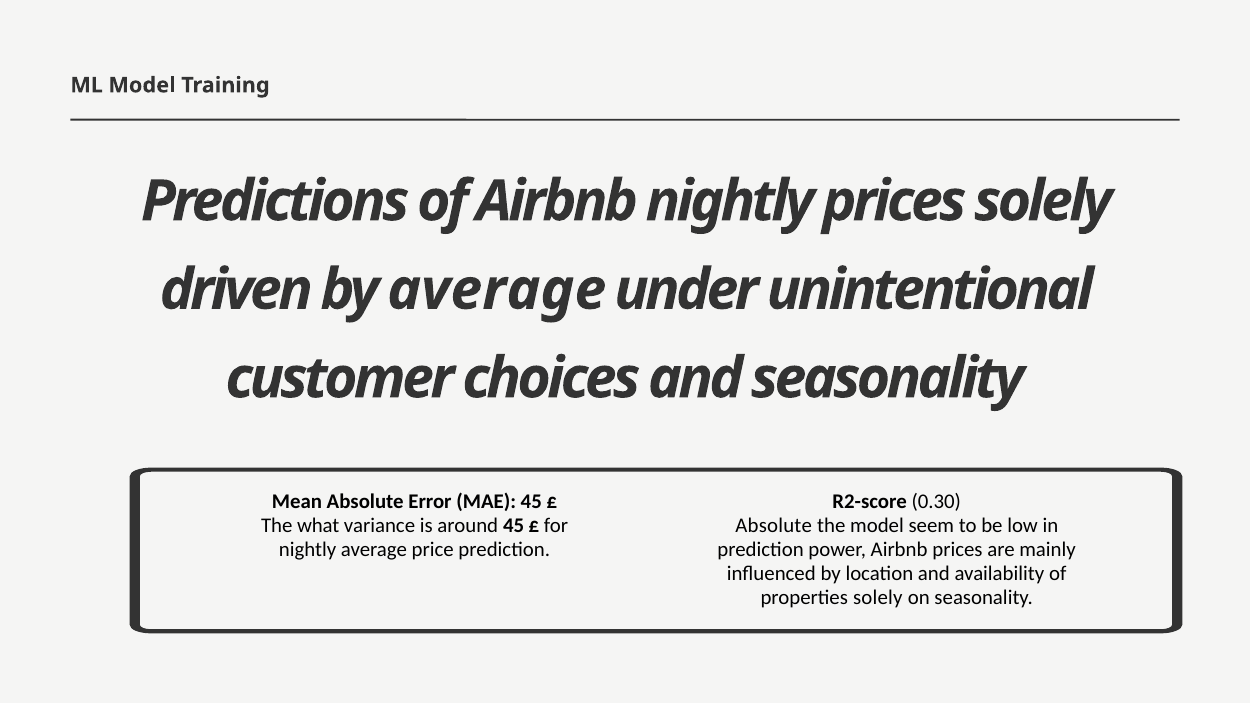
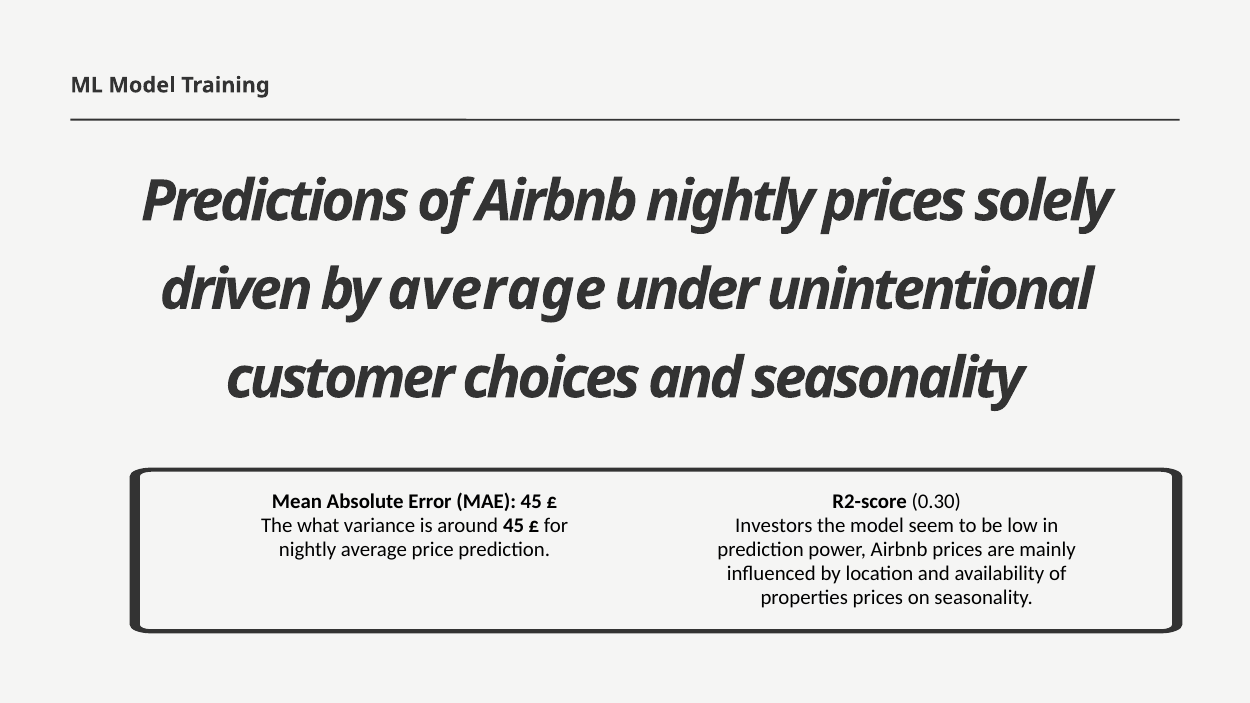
Absolute at (774, 526): Absolute -> Investors
properties solely: solely -> prices
